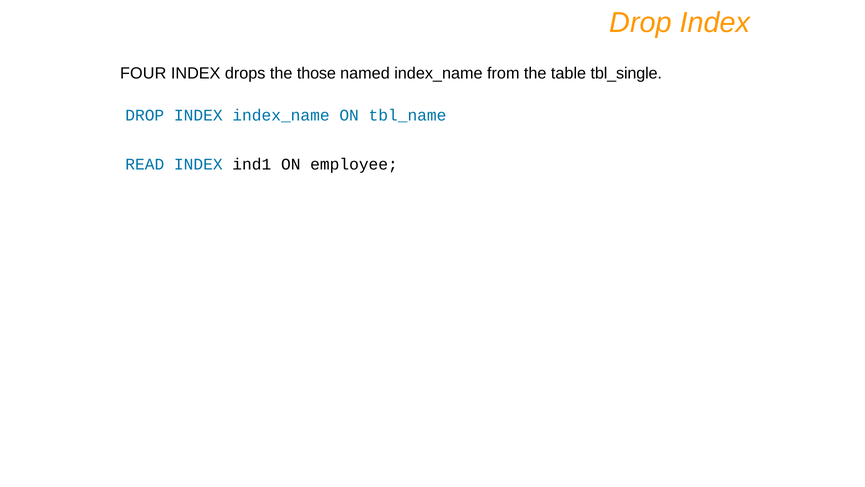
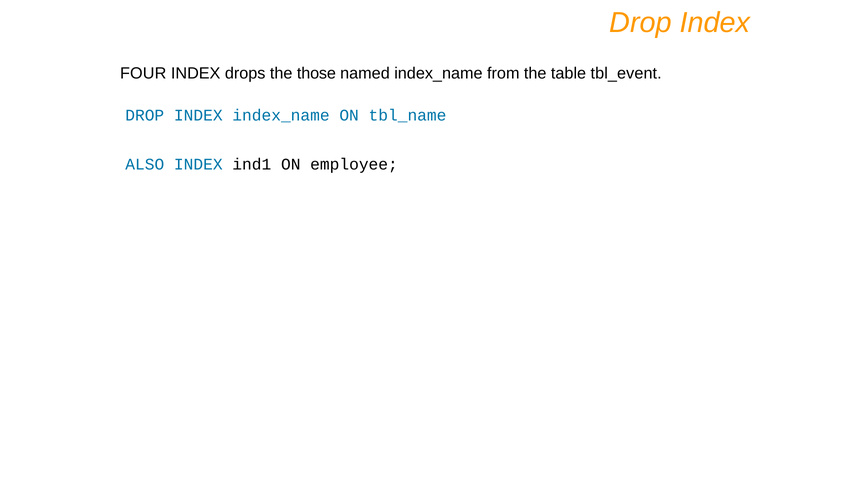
tbl_single: tbl_single -> tbl_event
READ: READ -> ALSO
